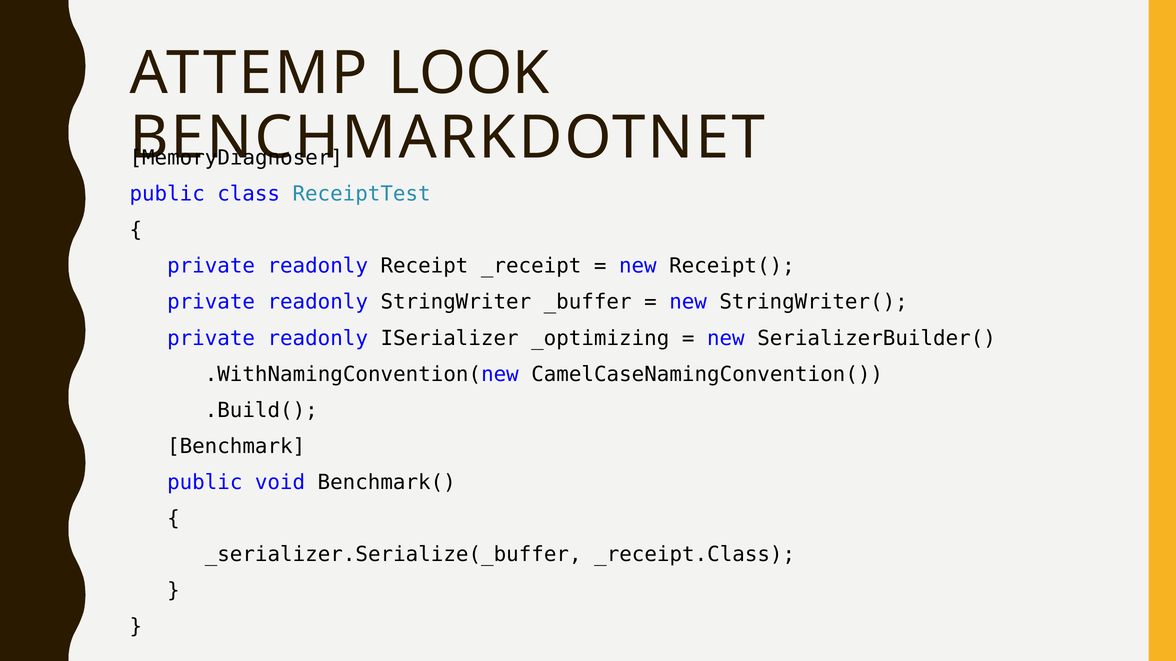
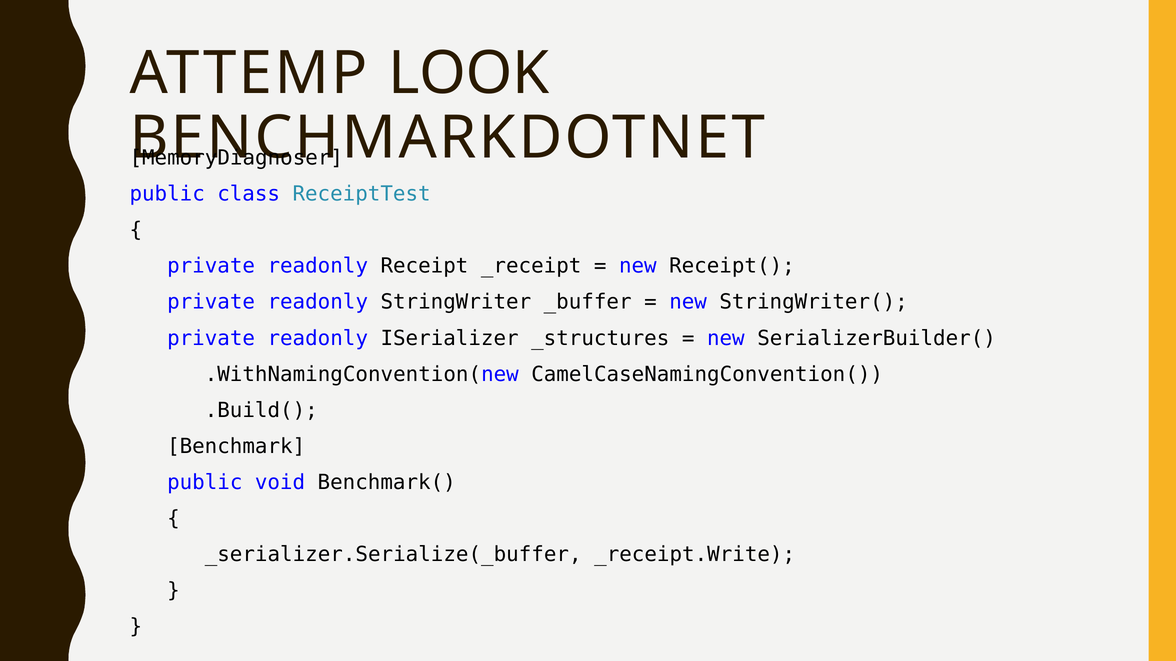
_optimizing: _optimizing -> _structures
_receipt.Class: _receipt.Class -> _receipt.Write
